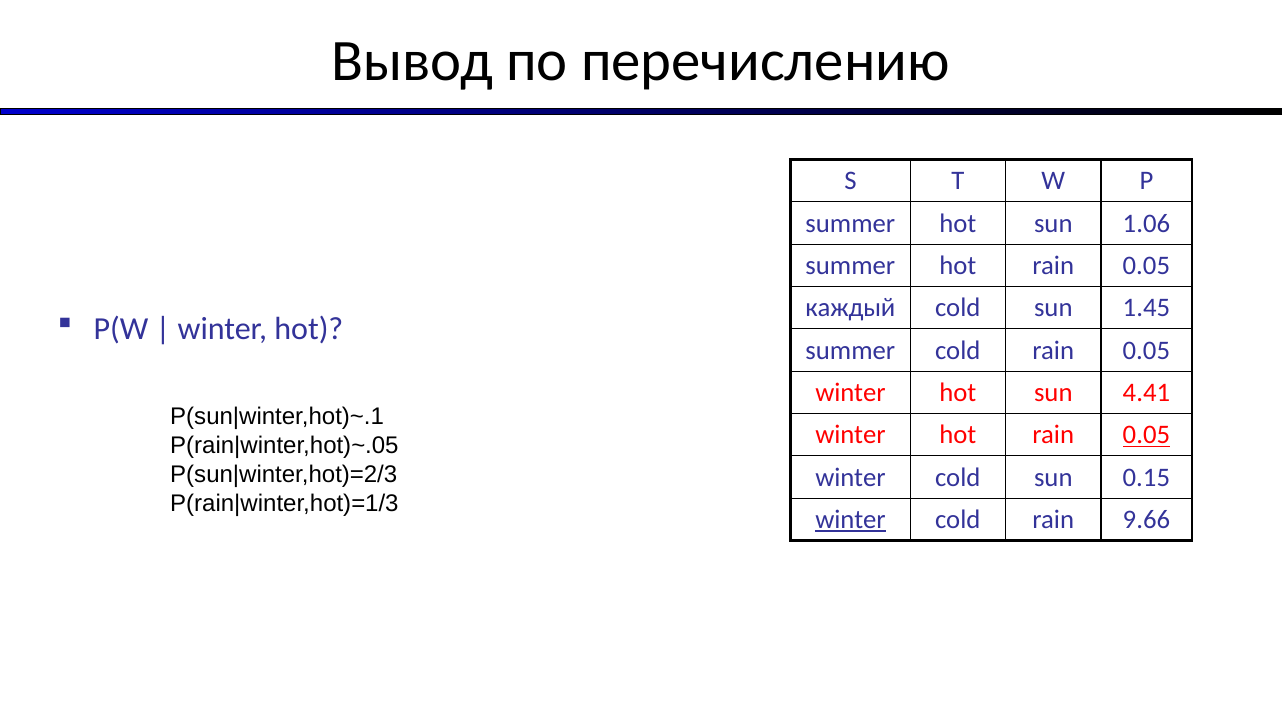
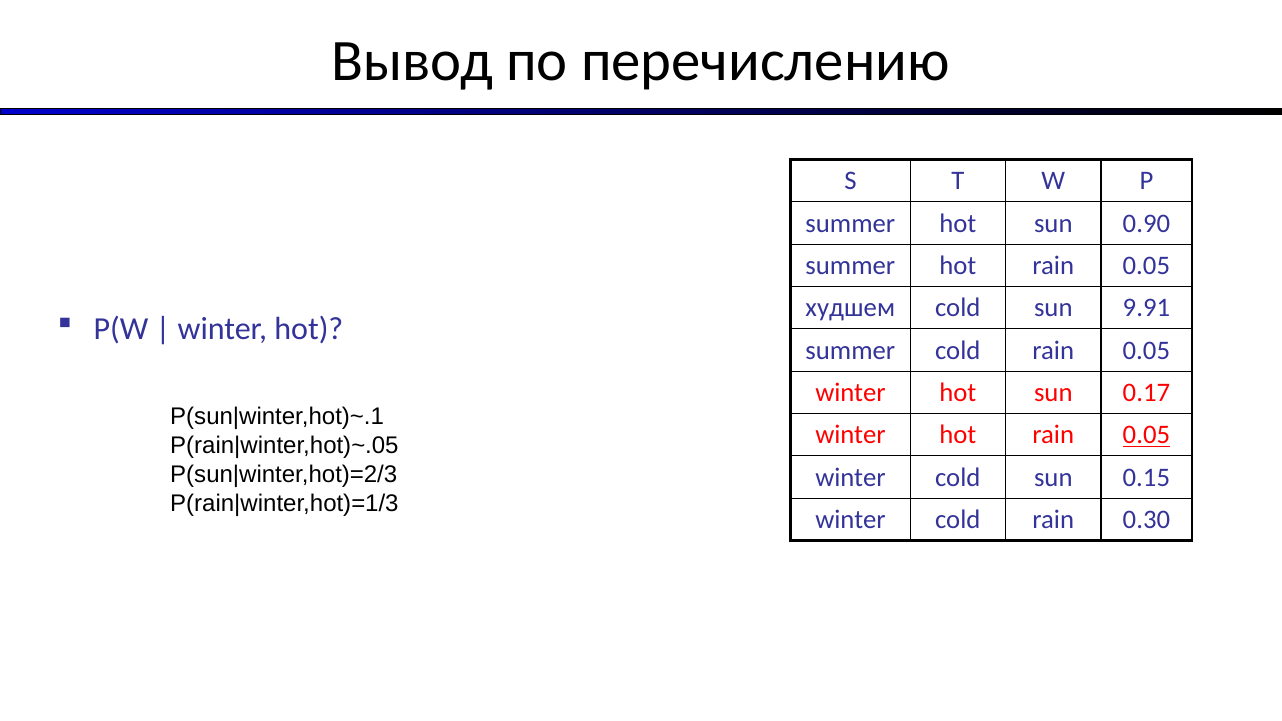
1.06: 1.06 -> 0.90
каждый: каждый -> худшем
1.45: 1.45 -> 9.91
4.41: 4.41 -> 0.17
winter at (850, 520) underline: present -> none
9.66: 9.66 -> 0.30
